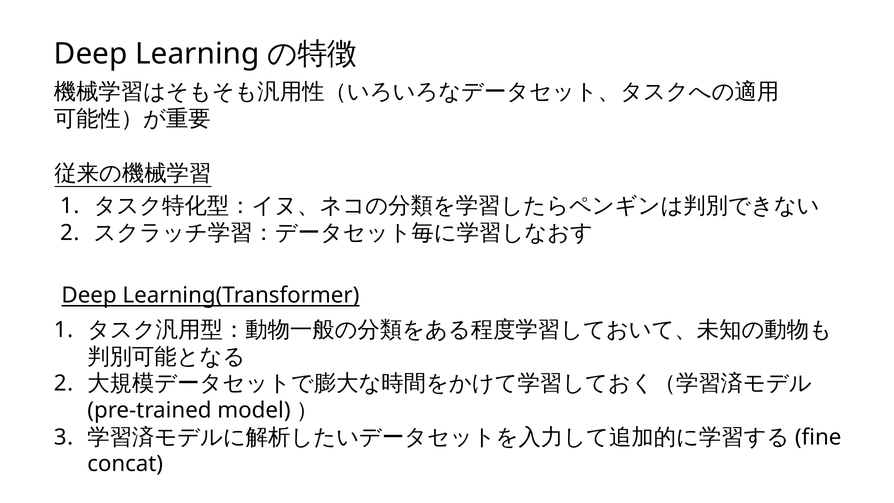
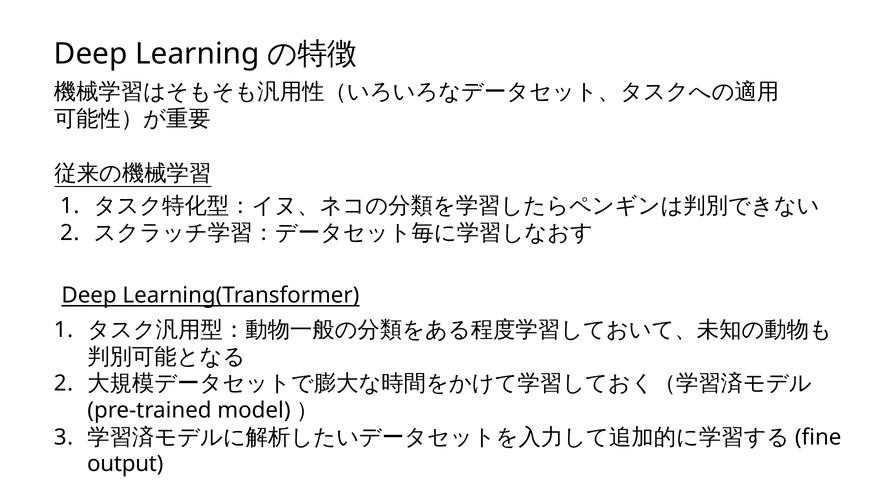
concat: concat -> output
